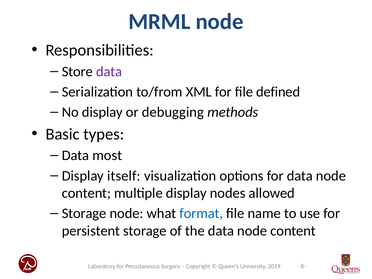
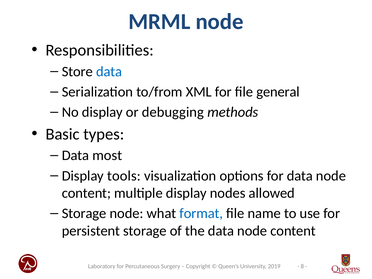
data at (109, 71) colour: purple -> blue
defined: defined -> general
itself: itself -> tools
